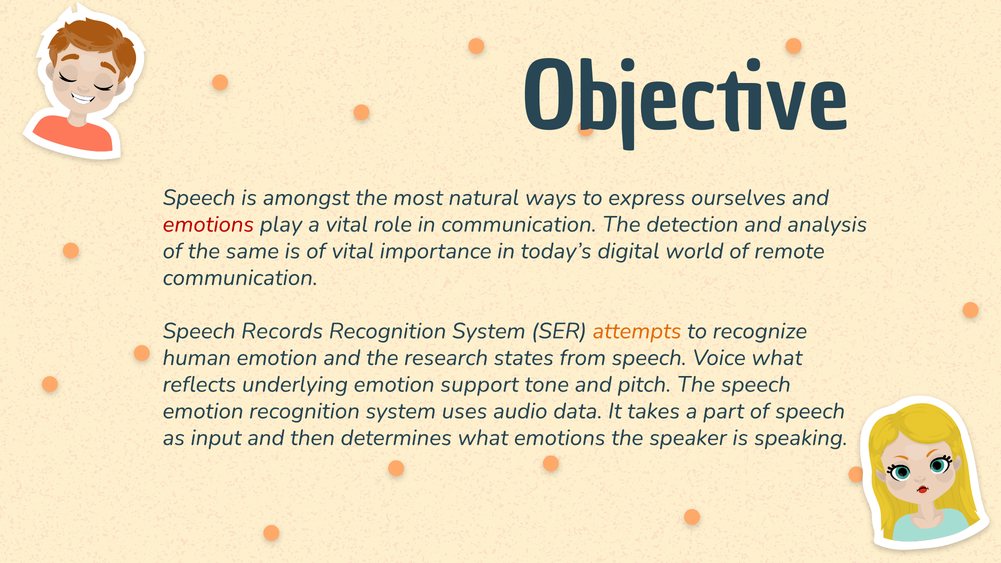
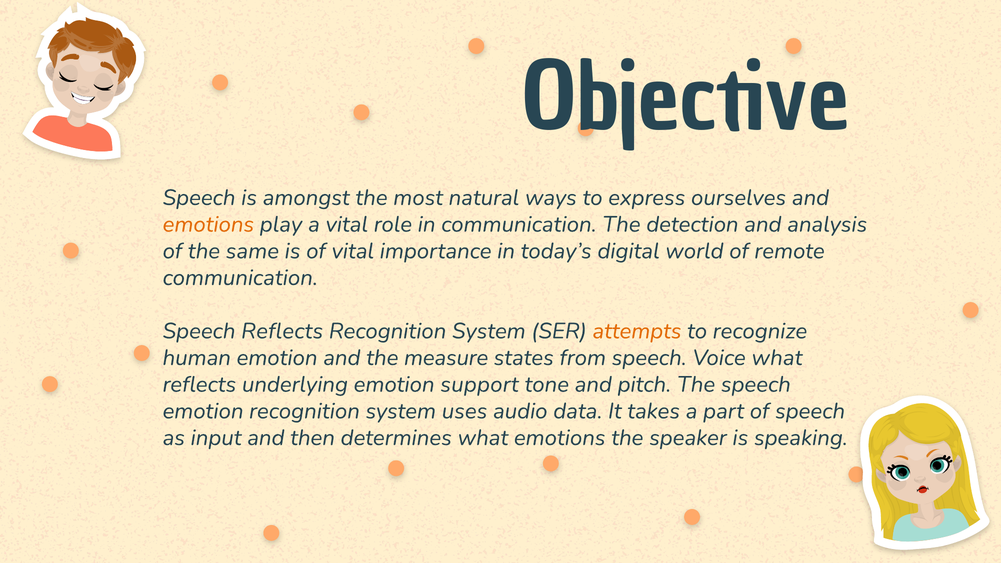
emotions at (208, 224) colour: red -> orange
Speech Records: Records -> Reflects
research: research -> measure
